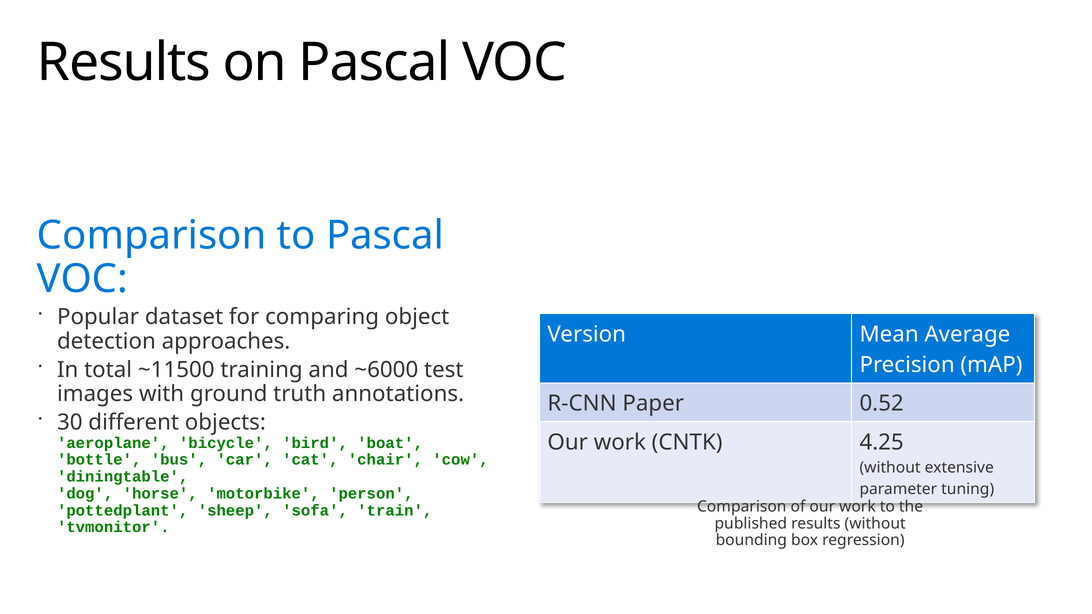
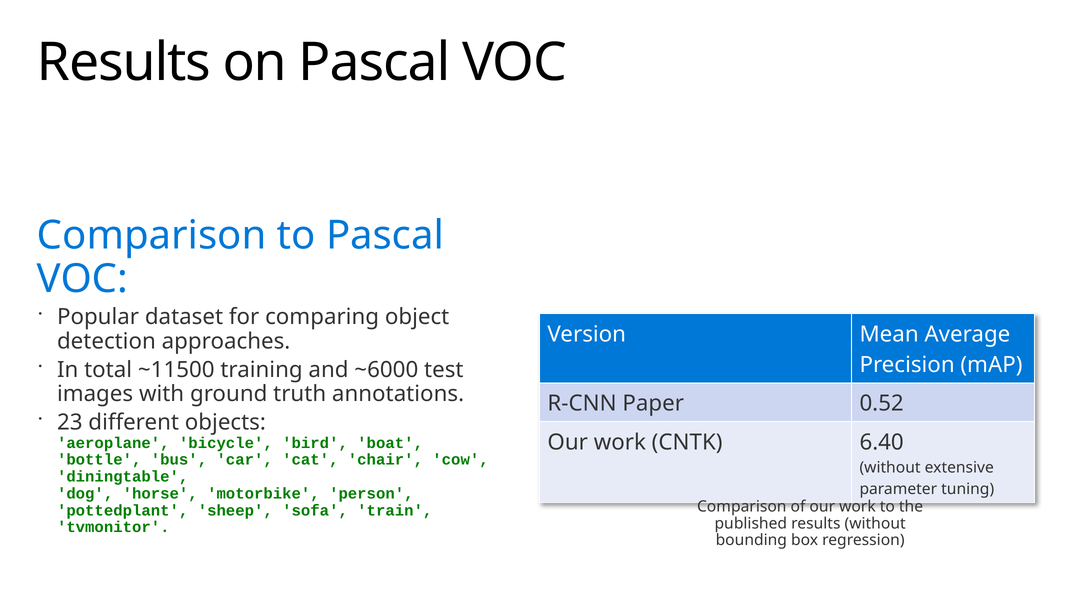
30: 30 -> 23
4.25: 4.25 -> 6.40
